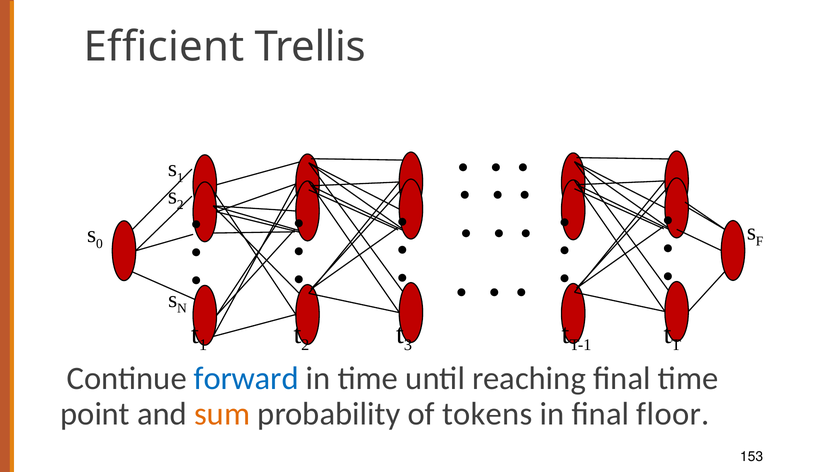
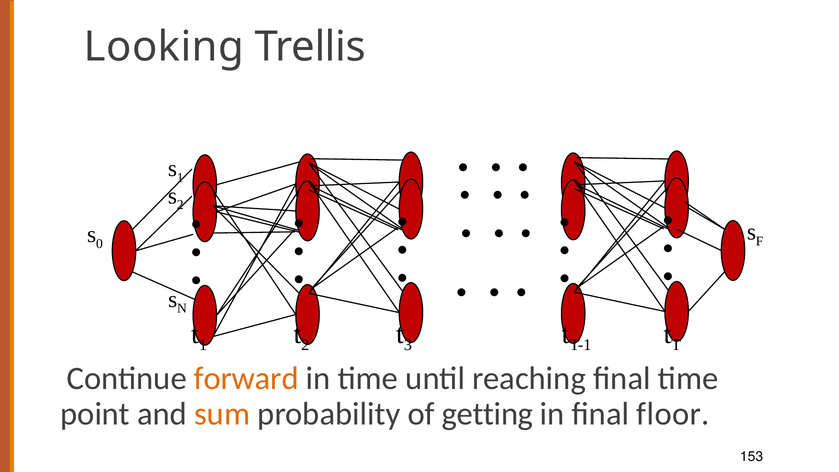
Efficient: Efficient -> Looking
forward colour: blue -> orange
tokens: tokens -> getting
